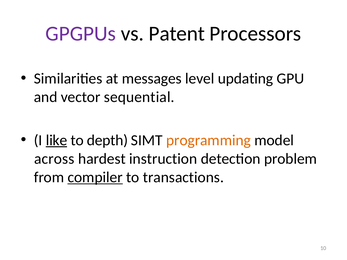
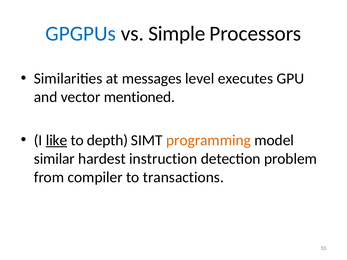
GPGPUs colour: purple -> blue
Patent: Patent -> Simple
updating: updating -> executes
sequential: sequential -> mentioned
across: across -> similar
compiler underline: present -> none
